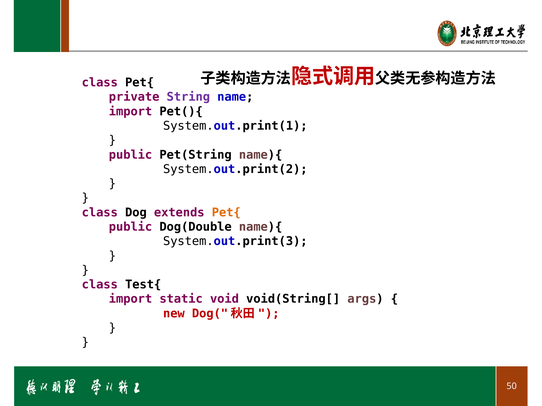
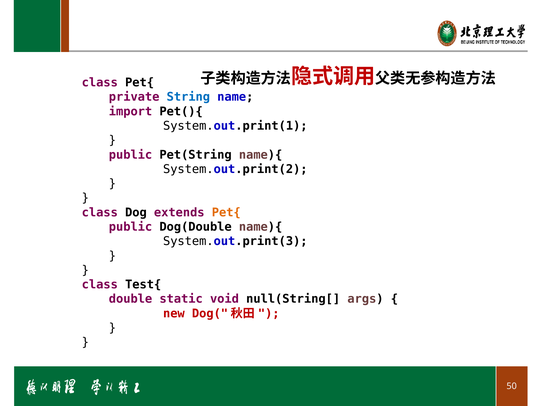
String colour: purple -> blue
import at (131, 299): import -> double
void(String[: void(String[ -> null(String[
